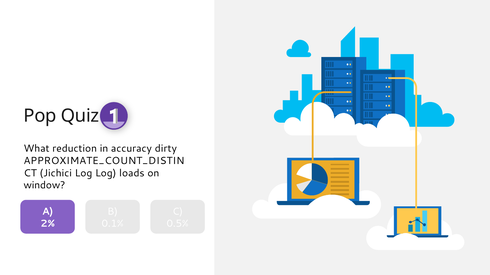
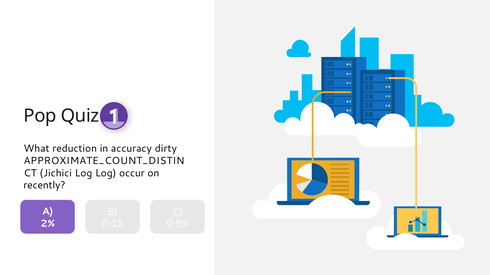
loads: loads -> occur
window: window -> recently
